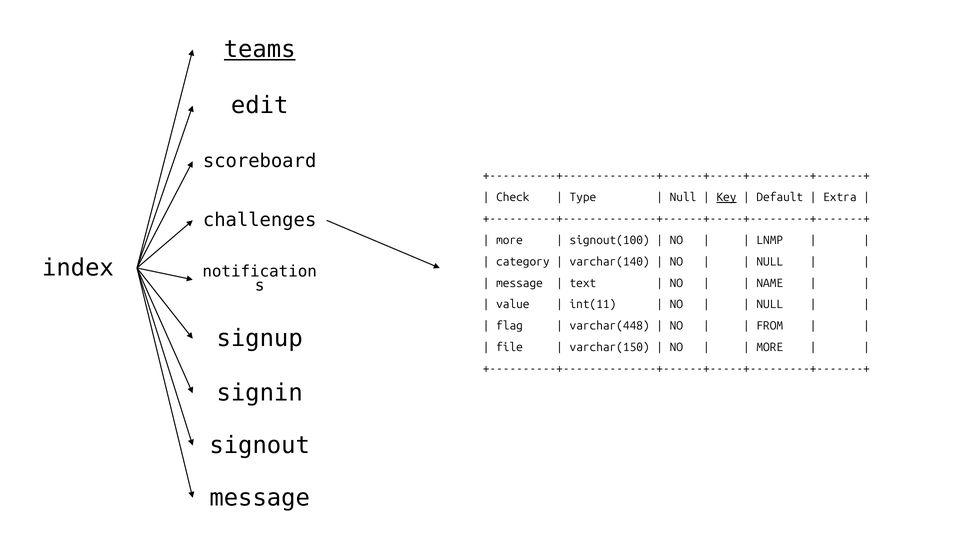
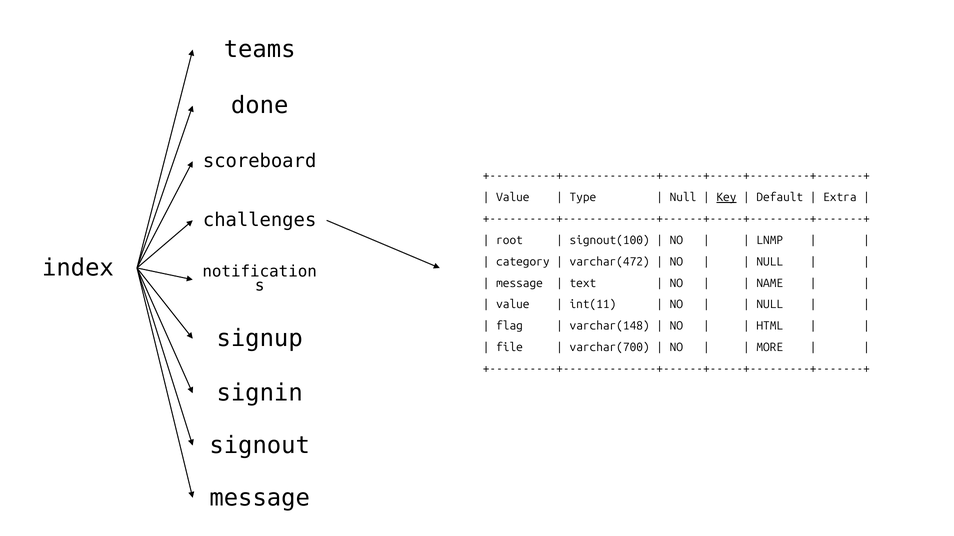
teams underline: present -> none
edit: edit -> done
Check at (513, 198): Check -> Value
more at (510, 241): more -> root
varchar(140: varchar(140 -> varchar(472
varchar(448: varchar(448 -> varchar(148
FROM: FROM -> HTML
varchar(150: varchar(150 -> varchar(700
